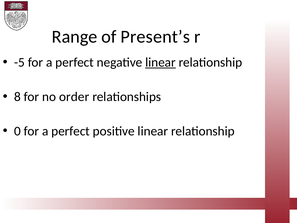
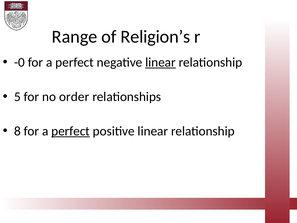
Present’s: Present’s -> Religion’s
-5: -5 -> -0
8: 8 -> 5
0: 0 -> 8
perfect at (71, 131) underline: none -> present
